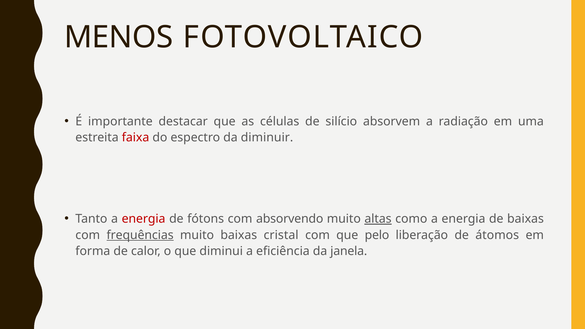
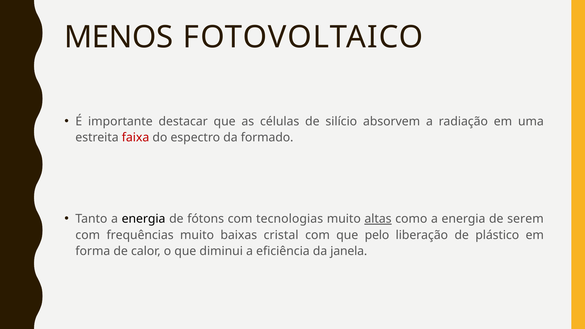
diminuir: diminuir -> formado
energia at (144, 219) colour: red -> black
absorvendo: absorvendo -> tecnologias
de baixas: baixas -> serem
frequências underline: present -> none
átomos: átomos -> plástico
